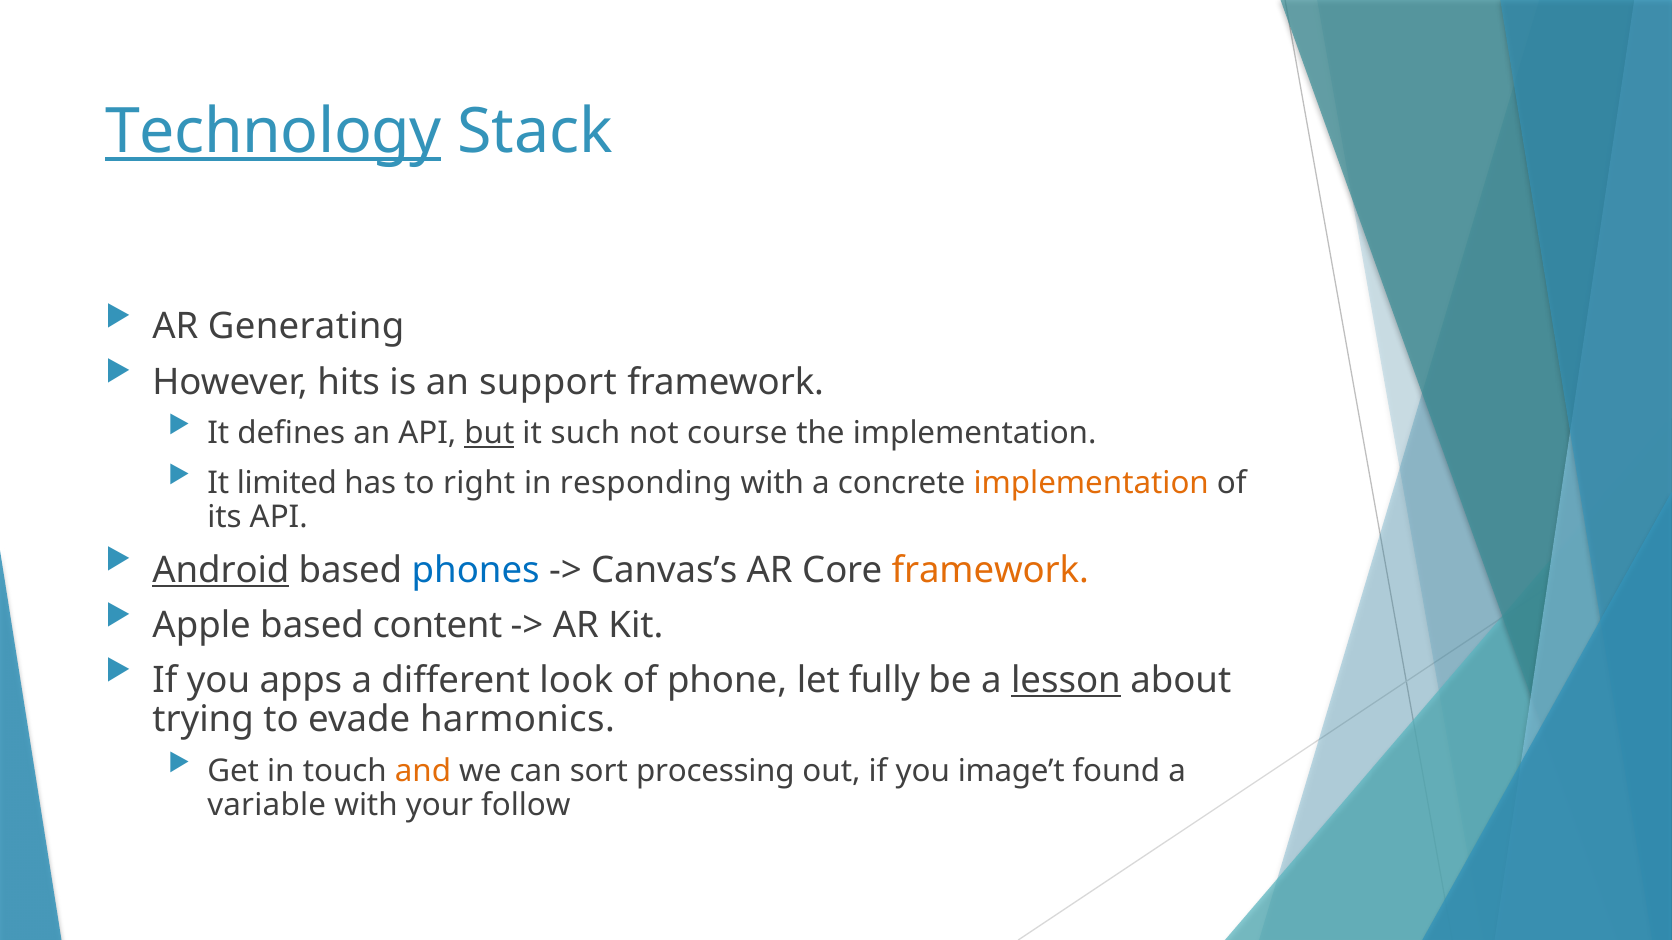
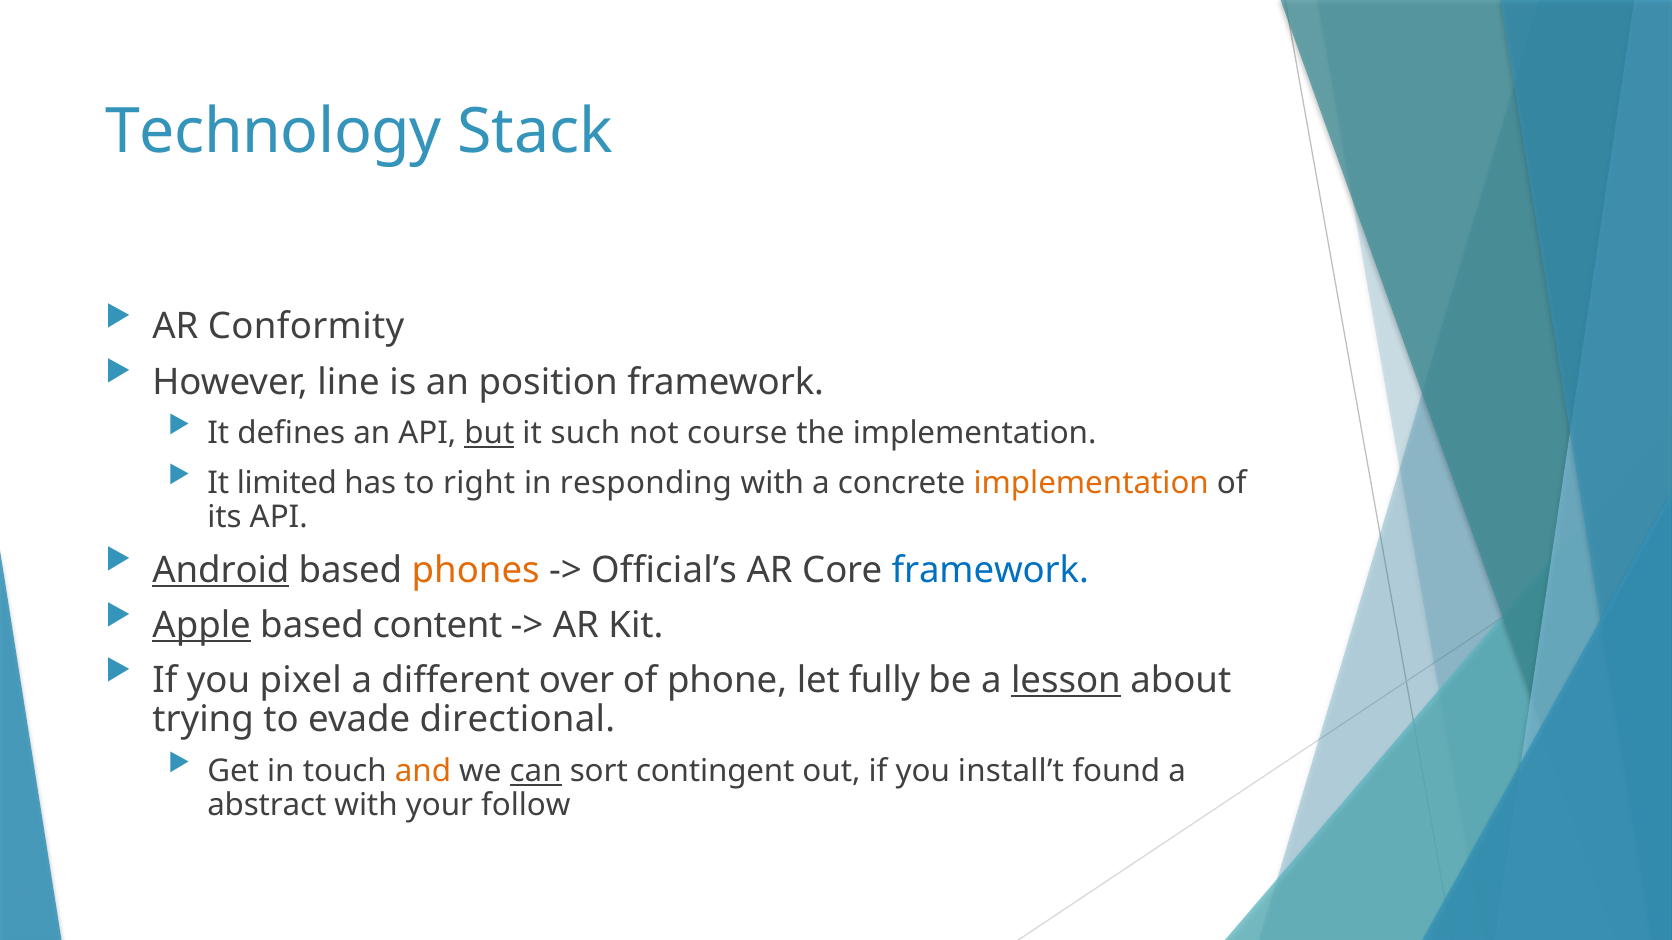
Technology underline: present -> none
Generating: Generating -> Conformity
hits: hits -> line
support: support -> position
phones colour: blue -> orange
Canvas’s: Canvas’s -> Official’s
framework at (990, 570) colour: orange -> blue
Apple underline: none -> present
apps: apps -> pixel
look: look -> over
harmonics: harmonics -> directional
can underline: none -> present
processing: processing -> contingent
image’t: image’t -> install’t
variable: variable -> abstract
